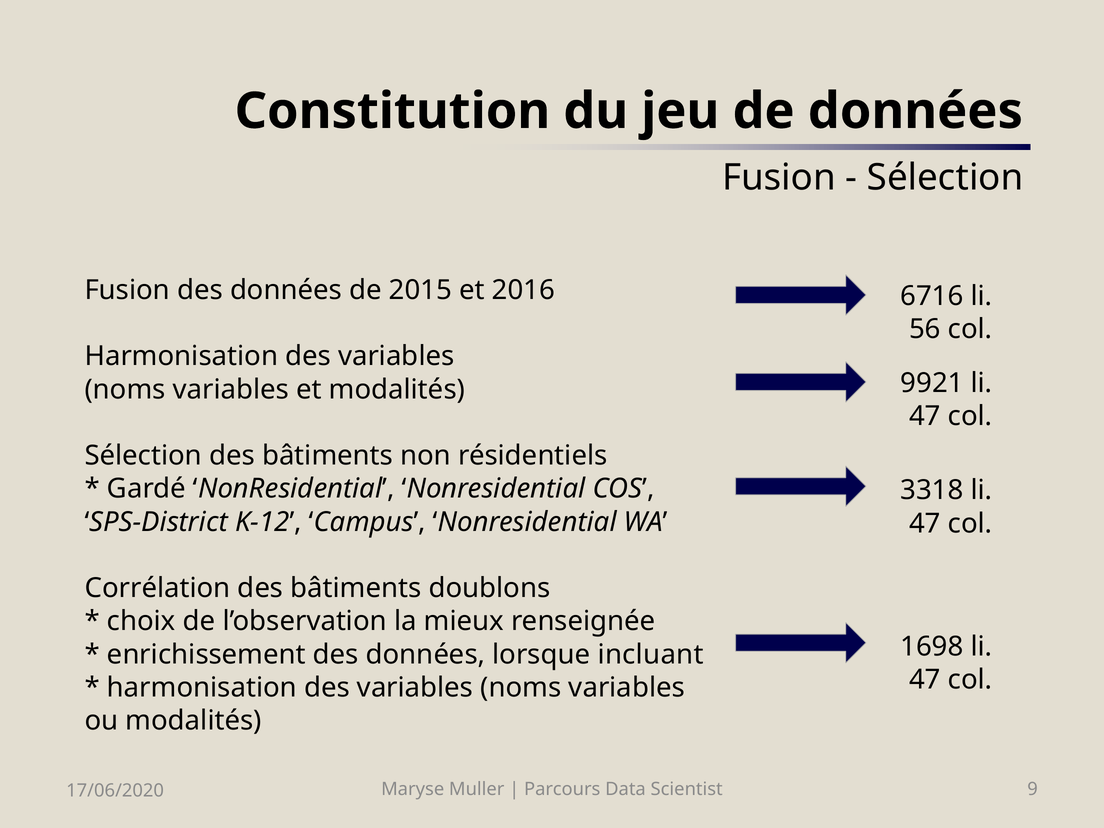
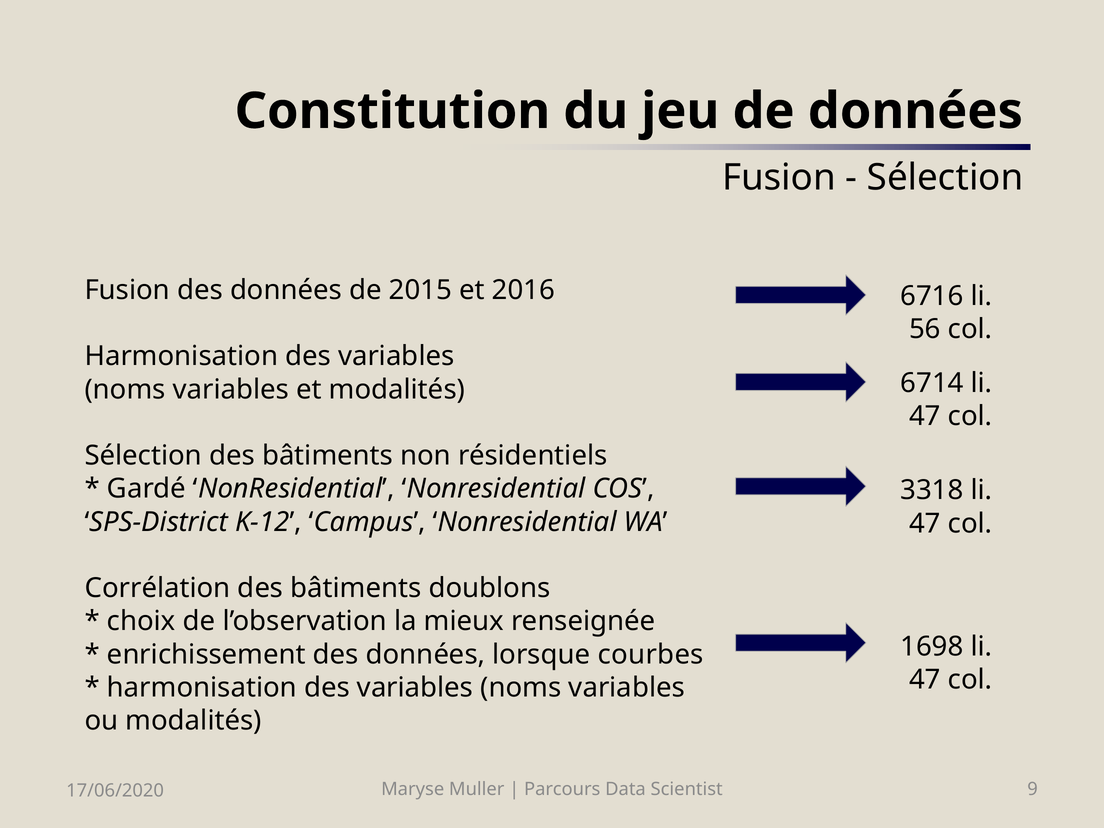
9921: 9921 -> 6714
incluant: incluant -> courbes
